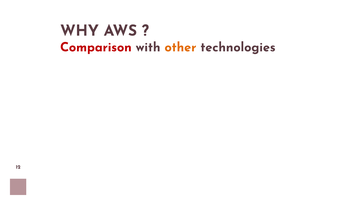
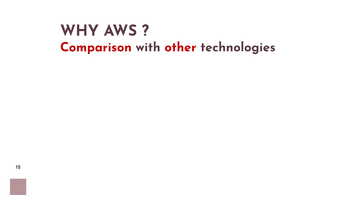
other colour: orange -> red
